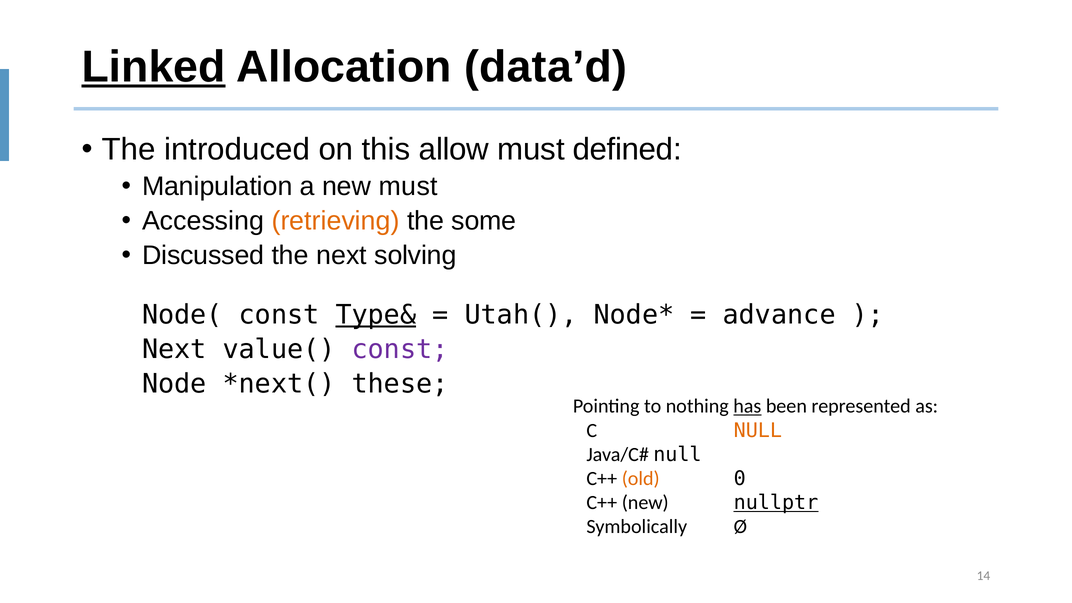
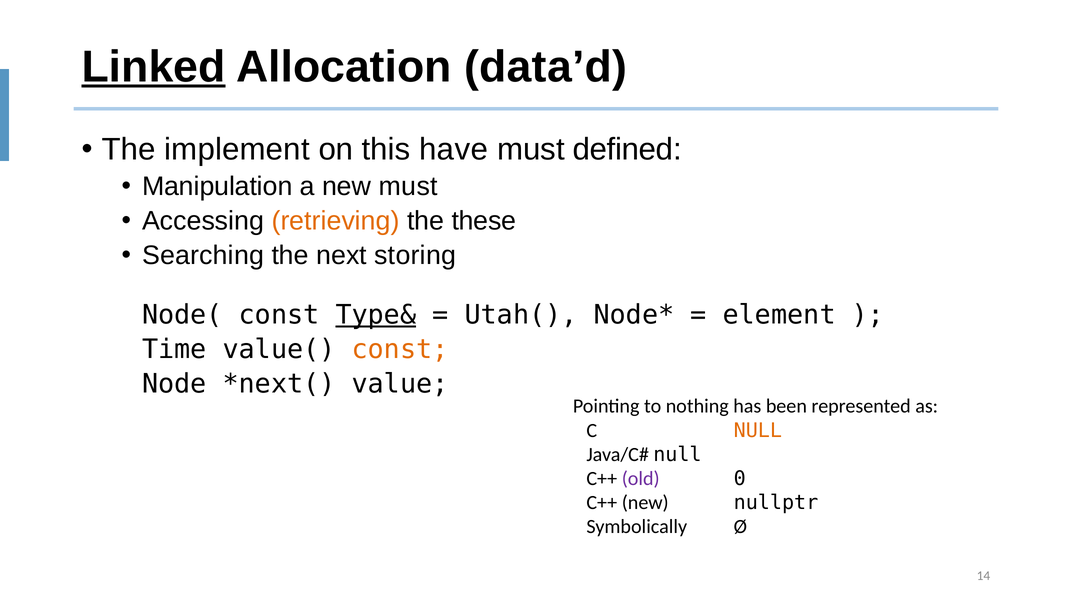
introduced: introduced -> implement
allow: allow -> have
some: some -> these
Discussed: Discussed -> Searching
solving: solving -> storing
advance: advance -> element
Next at (174, 349): Next -> Time
const at (400, 349) colour: purple -> orange
these: these -> value
has underline: present -> none
old colour: orange -> purple
nullptr underline: present -> none
